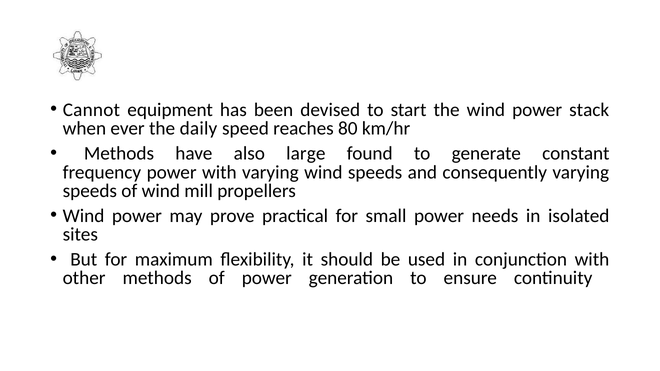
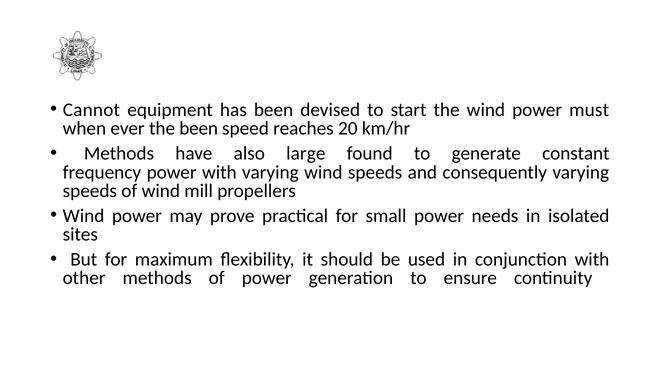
stack: stack -> must
the daily: daily -> been
80: 80 -> 20
